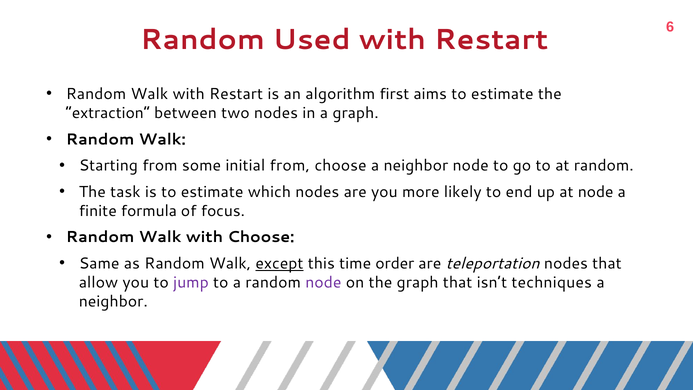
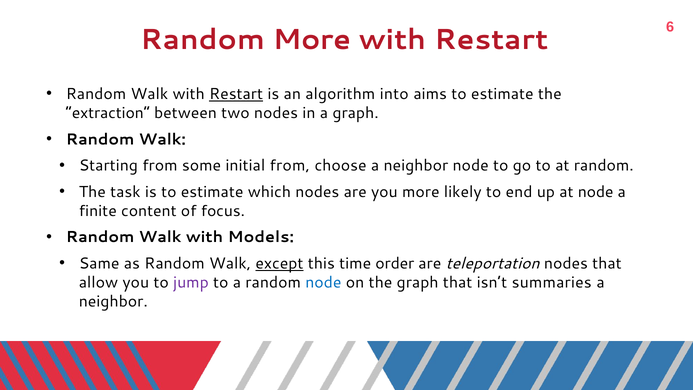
Random Used: Used -> More
Restart at (236, 94) underline: none -> present
first: first -> into
formula: formula -> content
with Choose: Choose -> Models
node at (323, 282) colour: purple -> blue
techniques: techniques -> summaries
